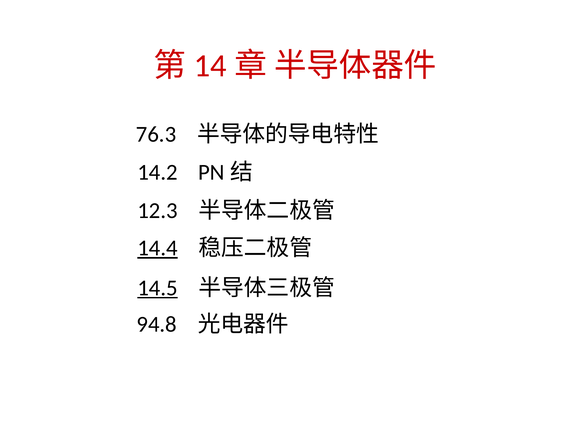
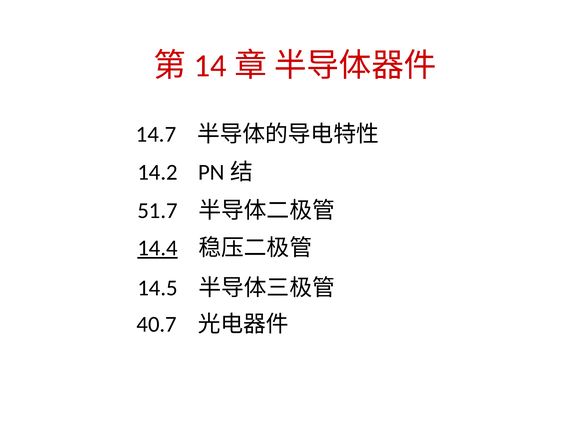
76.3: 76.3 -> 14.7
12.3: 12.3 -> 51.7
14.5 underline: present -> none
94.8: 94.8 -> 40.7
